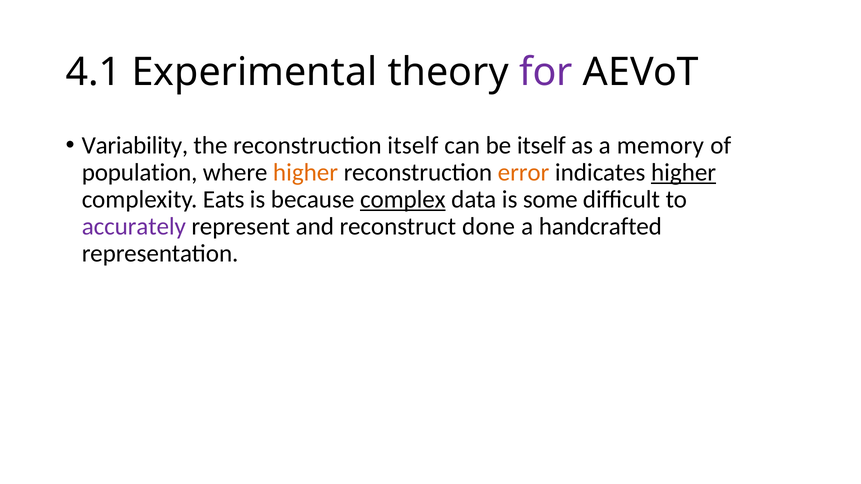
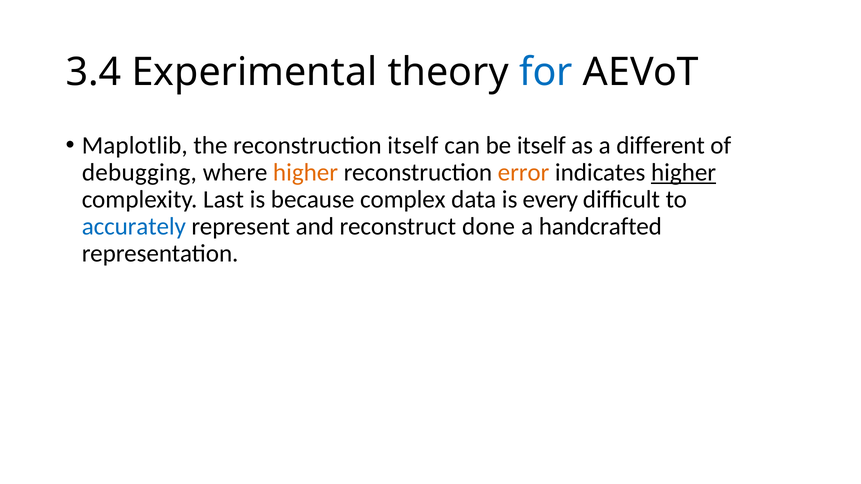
4.1: 4.1 -> 3.4
for colour: purple -> blue
Variability: Variability -> Maplotlib
memory: memory -> different
population: population -> debugging
Eats: Eats -> Last
complex underline: present -> none
some: some -> every
accurately colour: purple -> blue
